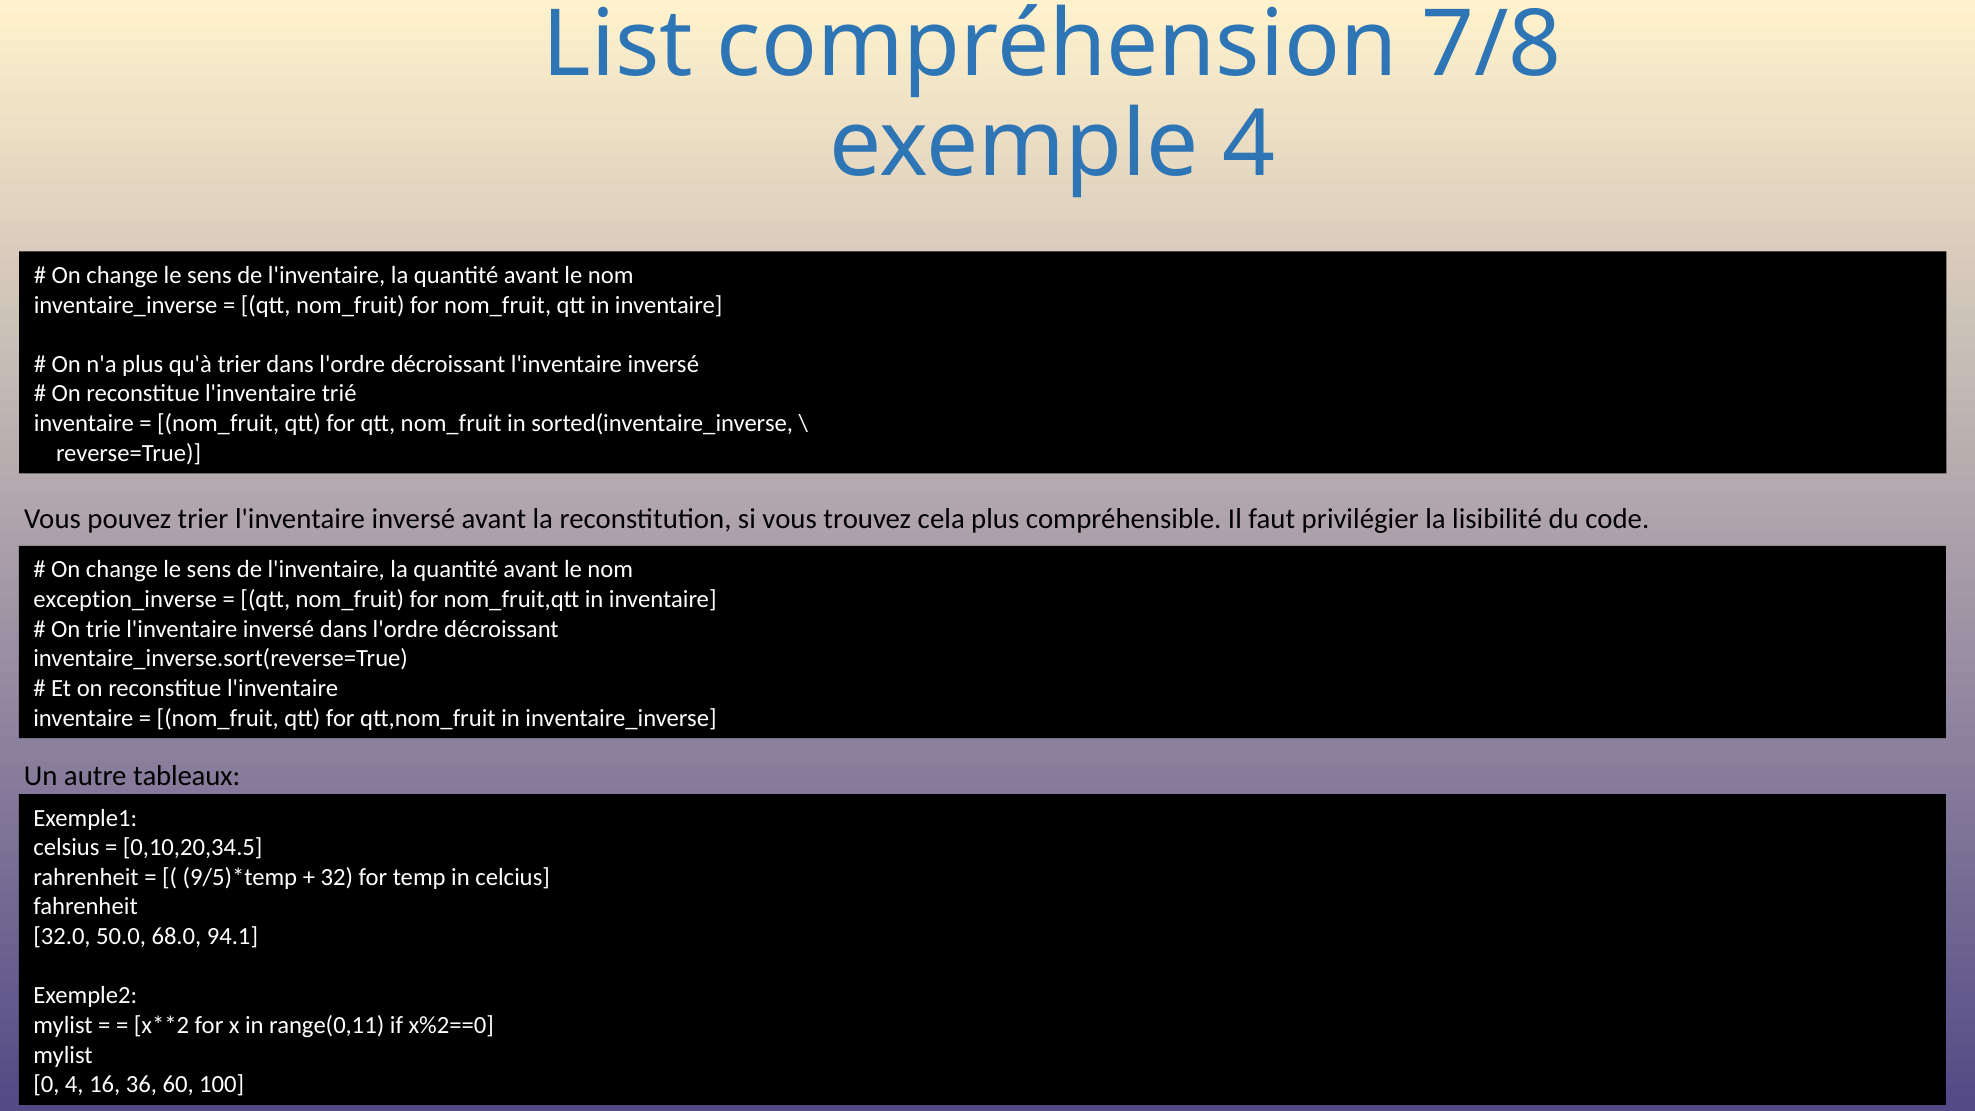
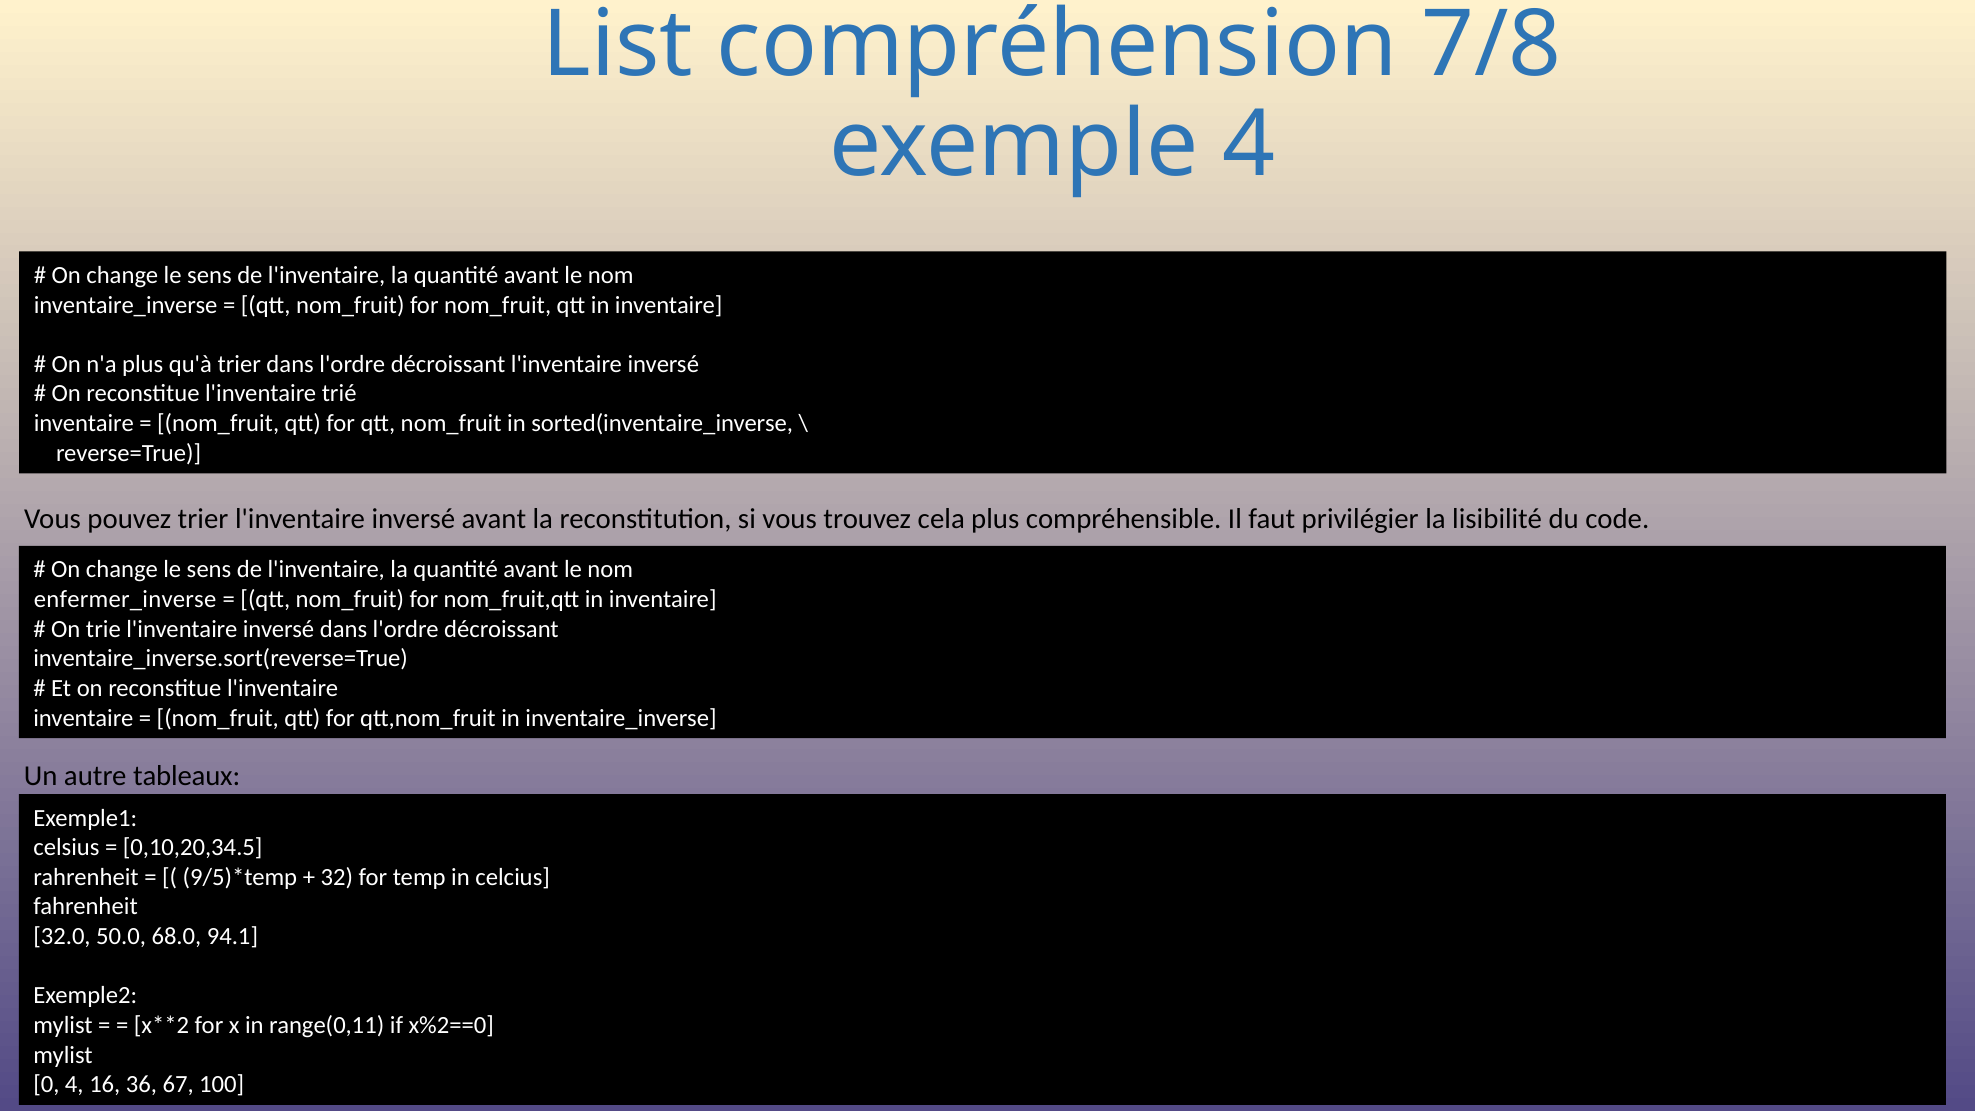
exception_inverse: exception_inverse -> enfermer_inverse
60: 60 -> 67
